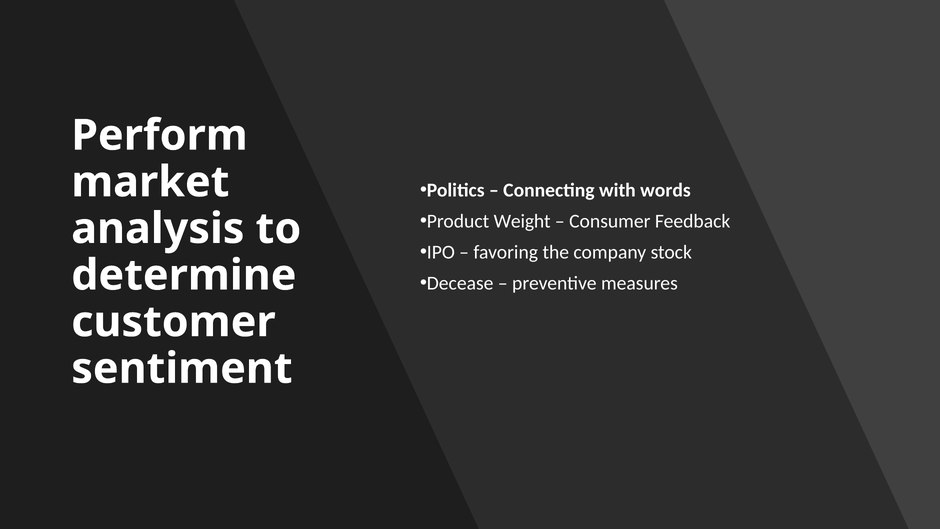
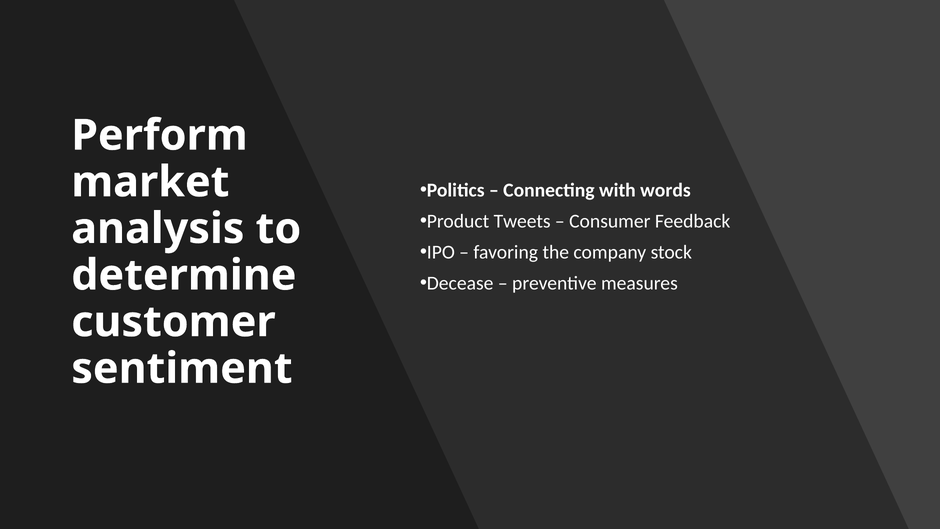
Weight: Weight -> Tweets
